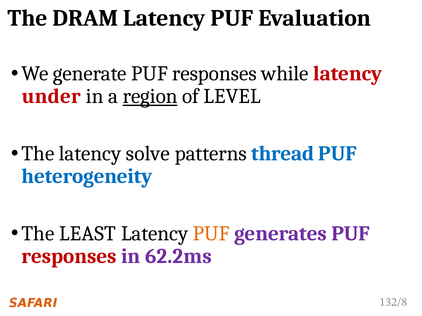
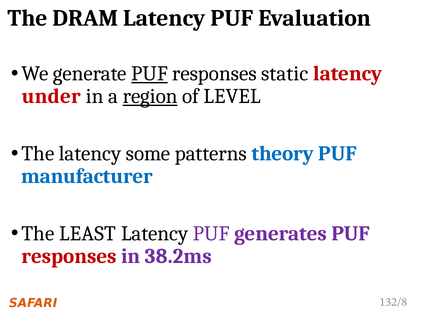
PUF at (150, 74) underline: none -> present
while: while -> static
solve: solve -> some
thread: thread -> theory
heterogeneity: heterogeneity -> manufacturer
PUF at (211, 234) colour: orange -> purple
62.2ms: 62.2ms -> 38.2ms
